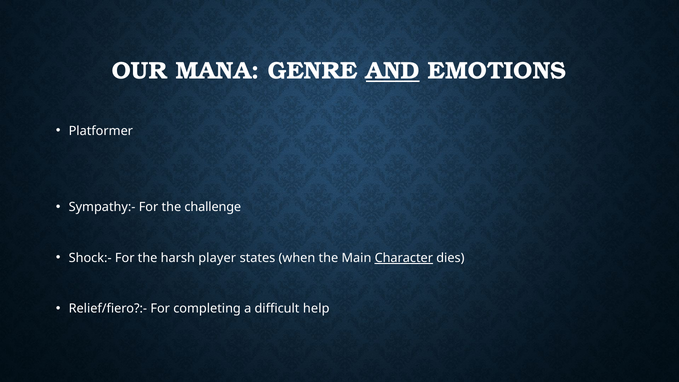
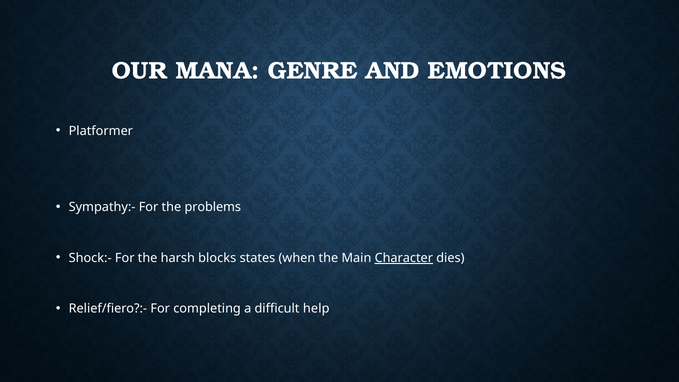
AND underline: present -> none
challenge: challenge -> problems
player: player -> blocks
